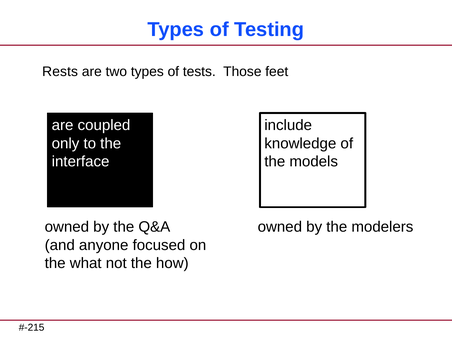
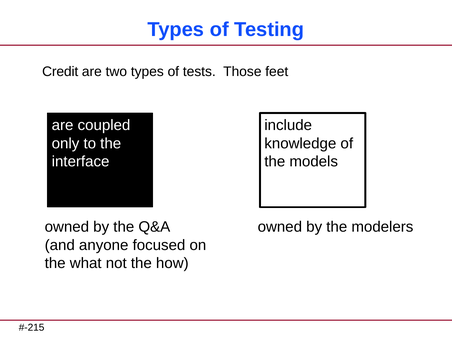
Rests: Rests -> Credit
